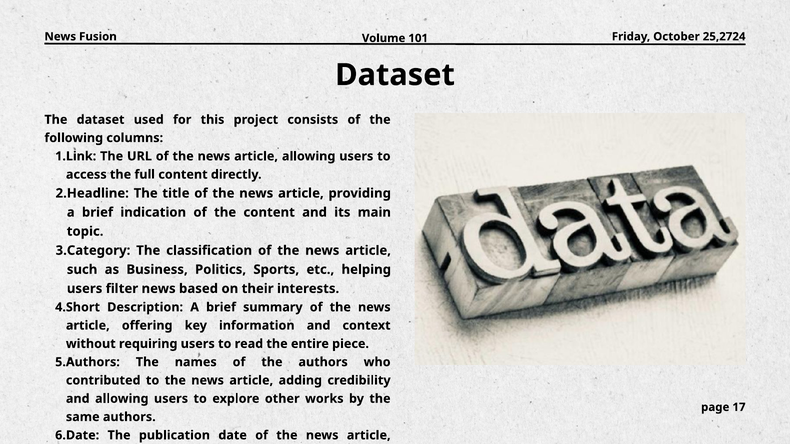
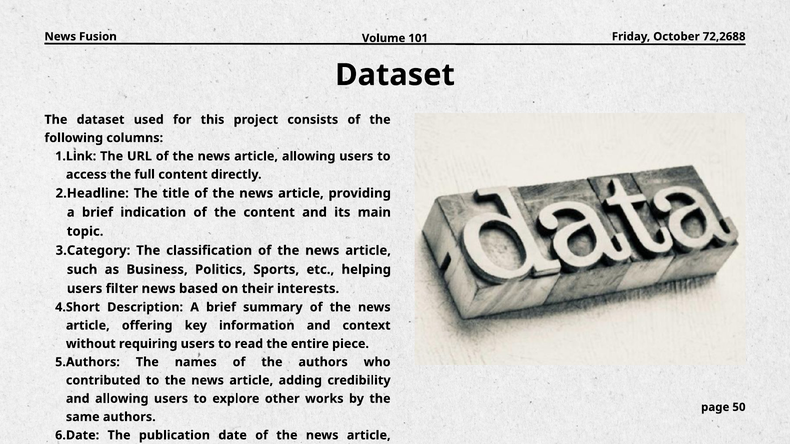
25,2724: 25,2724 -> 72,2688
17: 17 -> 50
